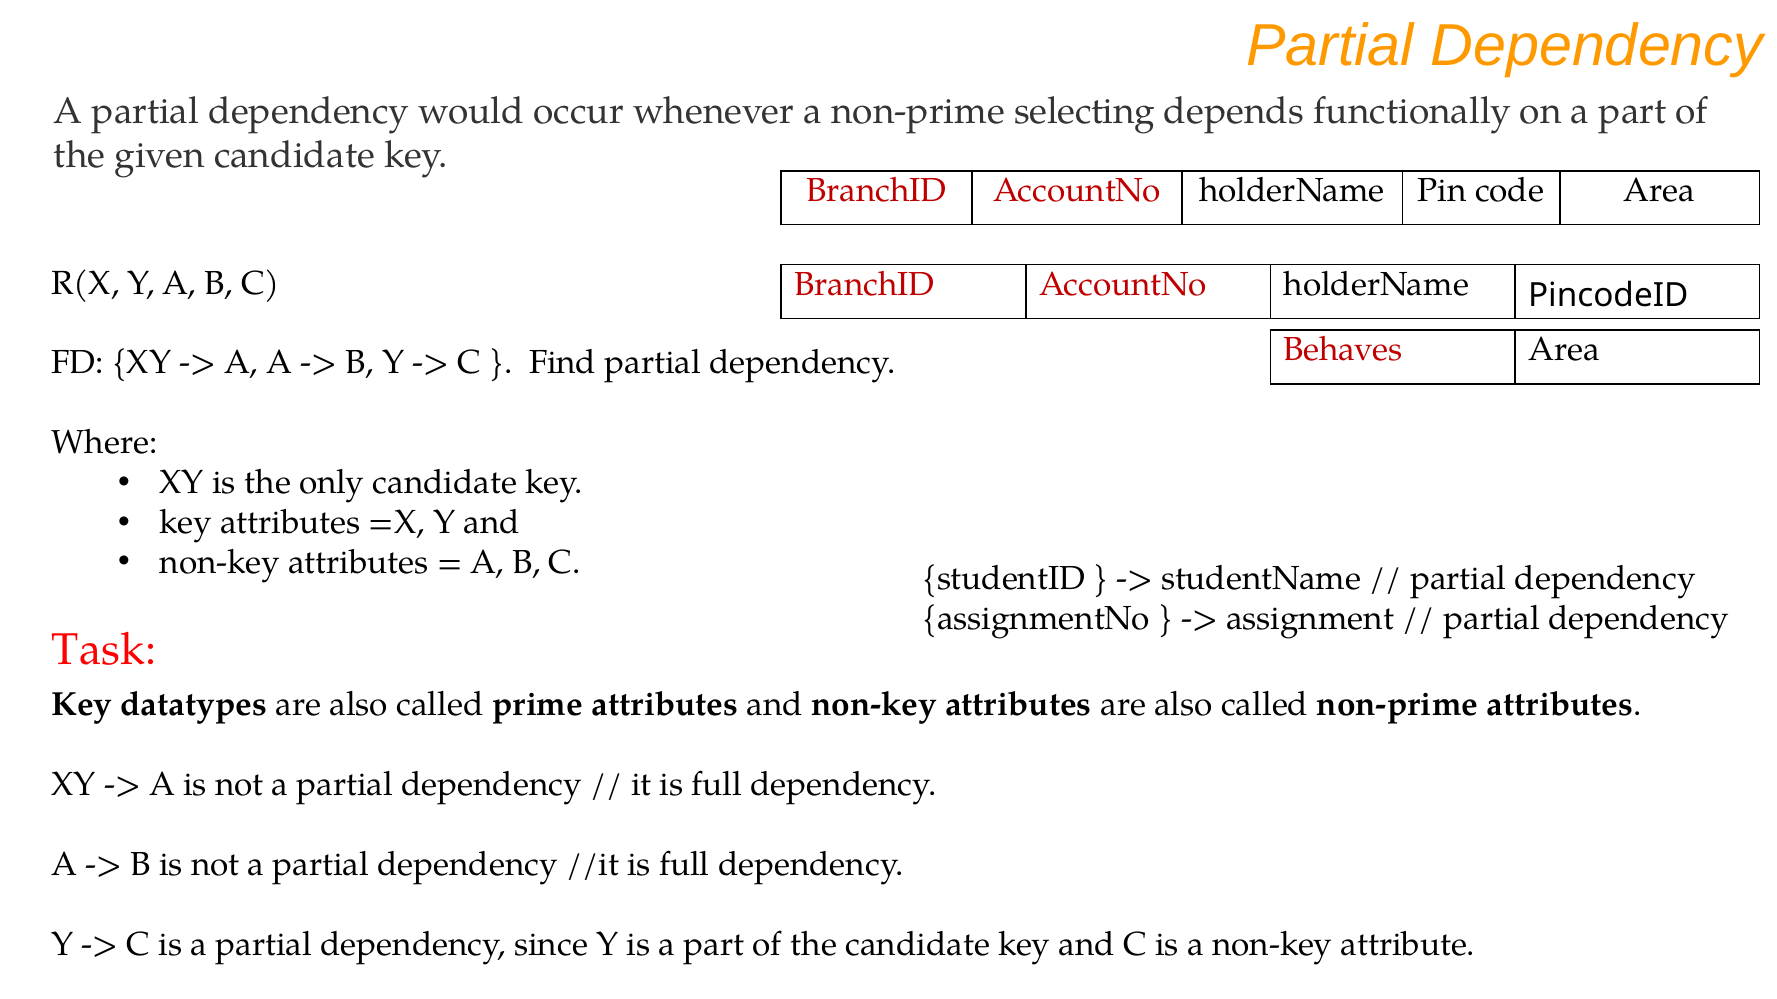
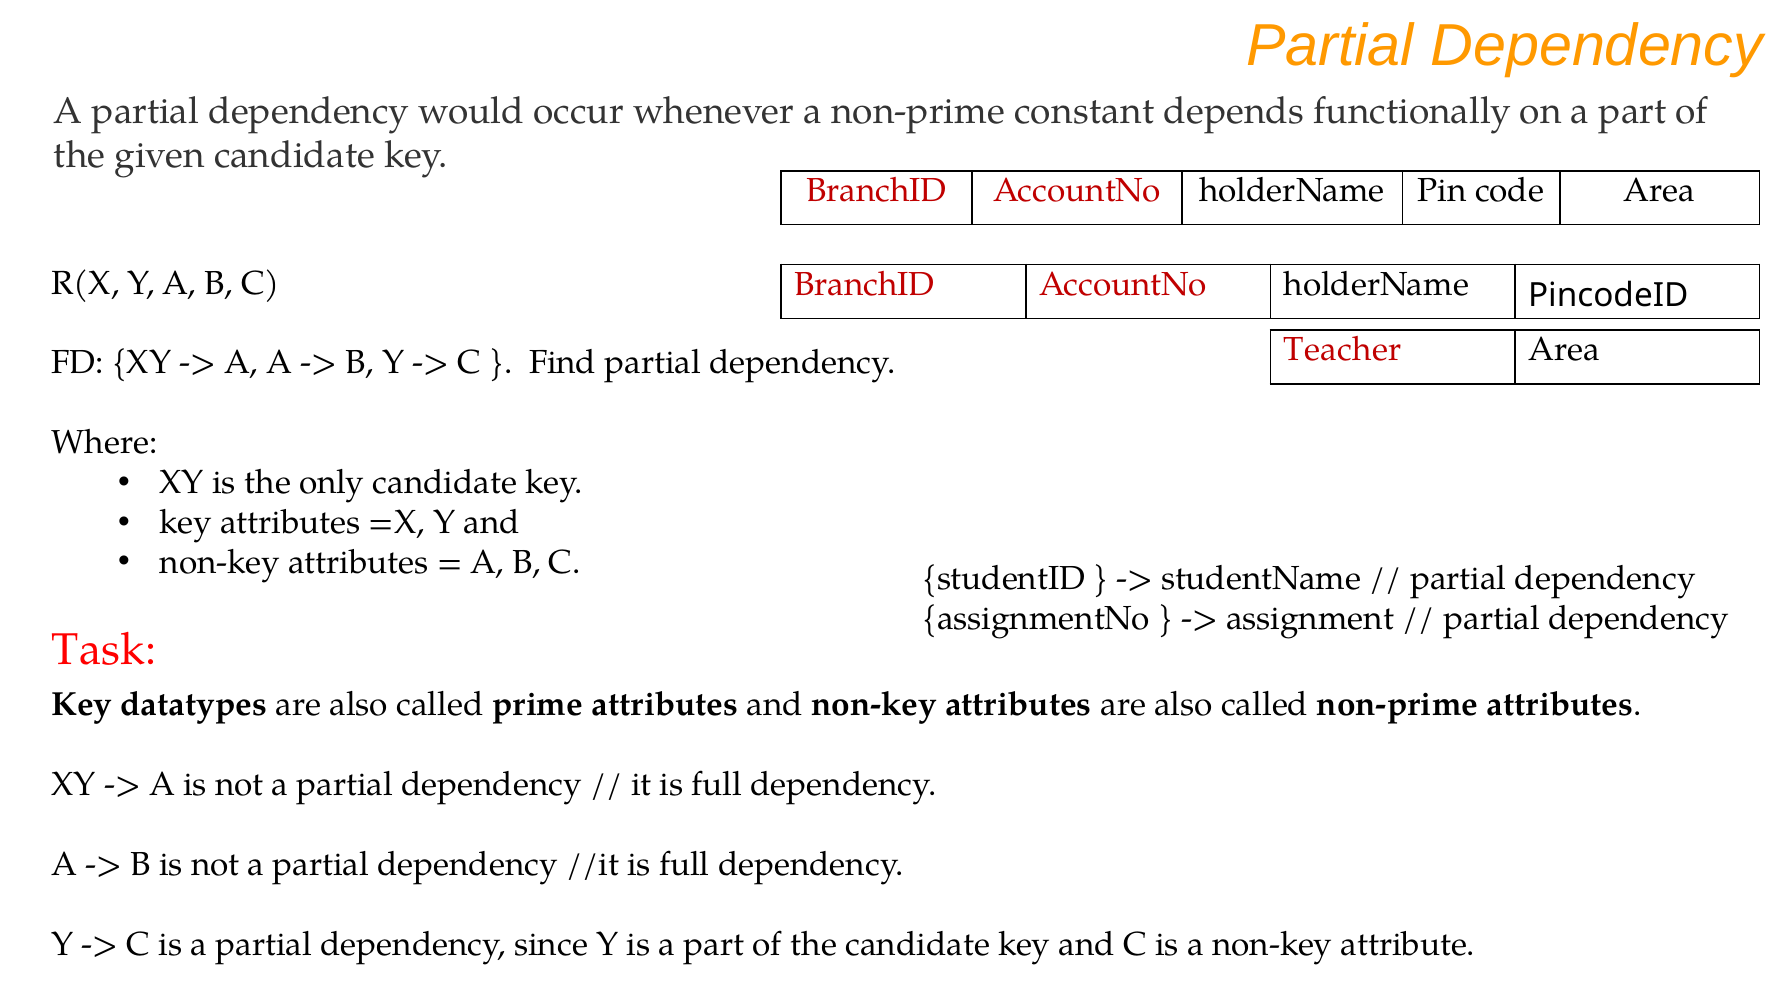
selecting: selecting -> constant
Behaves: Behaves -> Teacher
